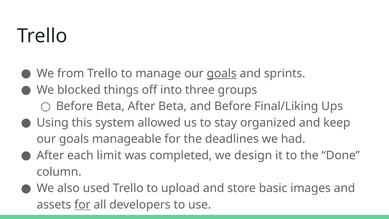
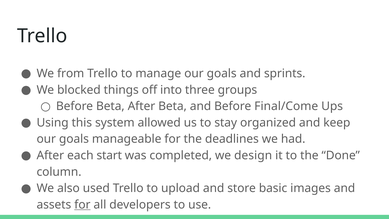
goals at (222, 73) underline: present -> none
Final/Liking: Final/Liking -> Final/Come
limit: limit -> start
